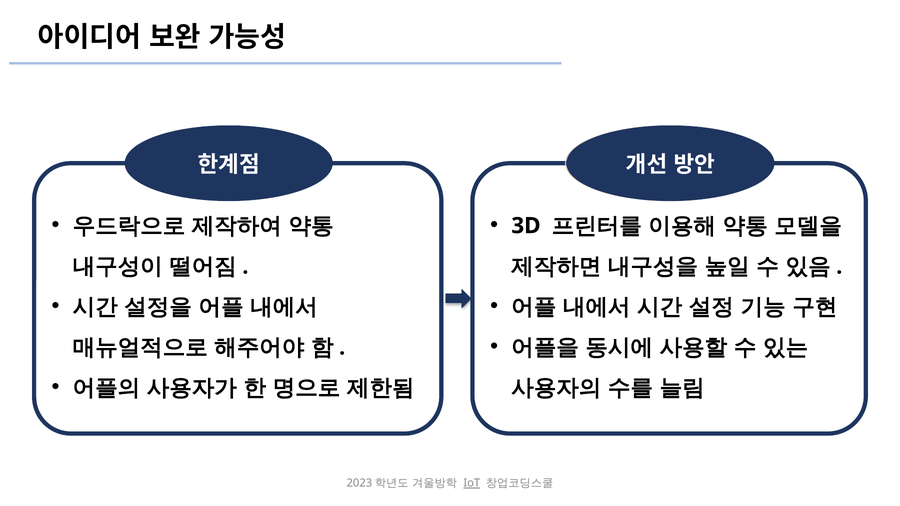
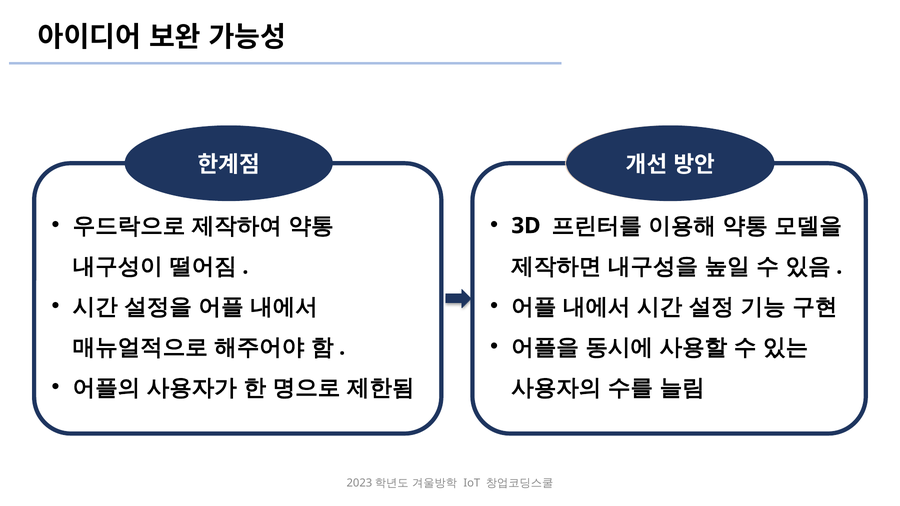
IoT underline: present -> none
